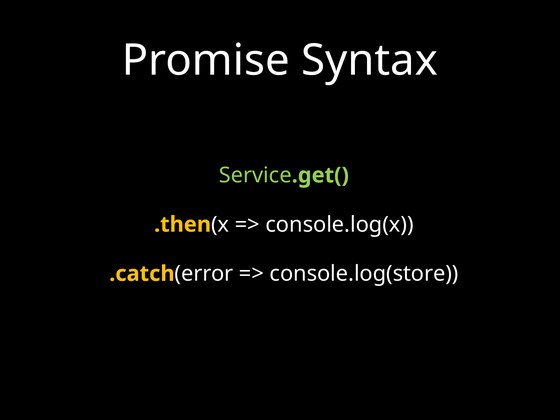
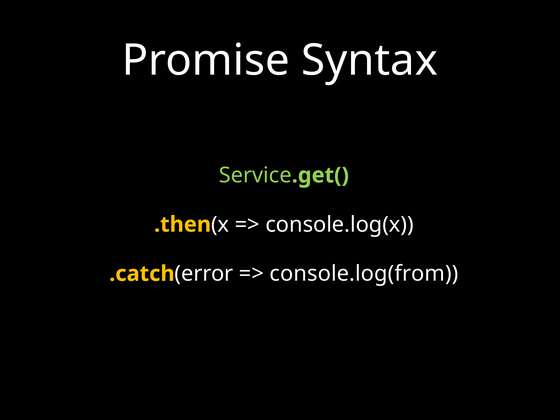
console.log(store: console.log(store -> console.log(from
